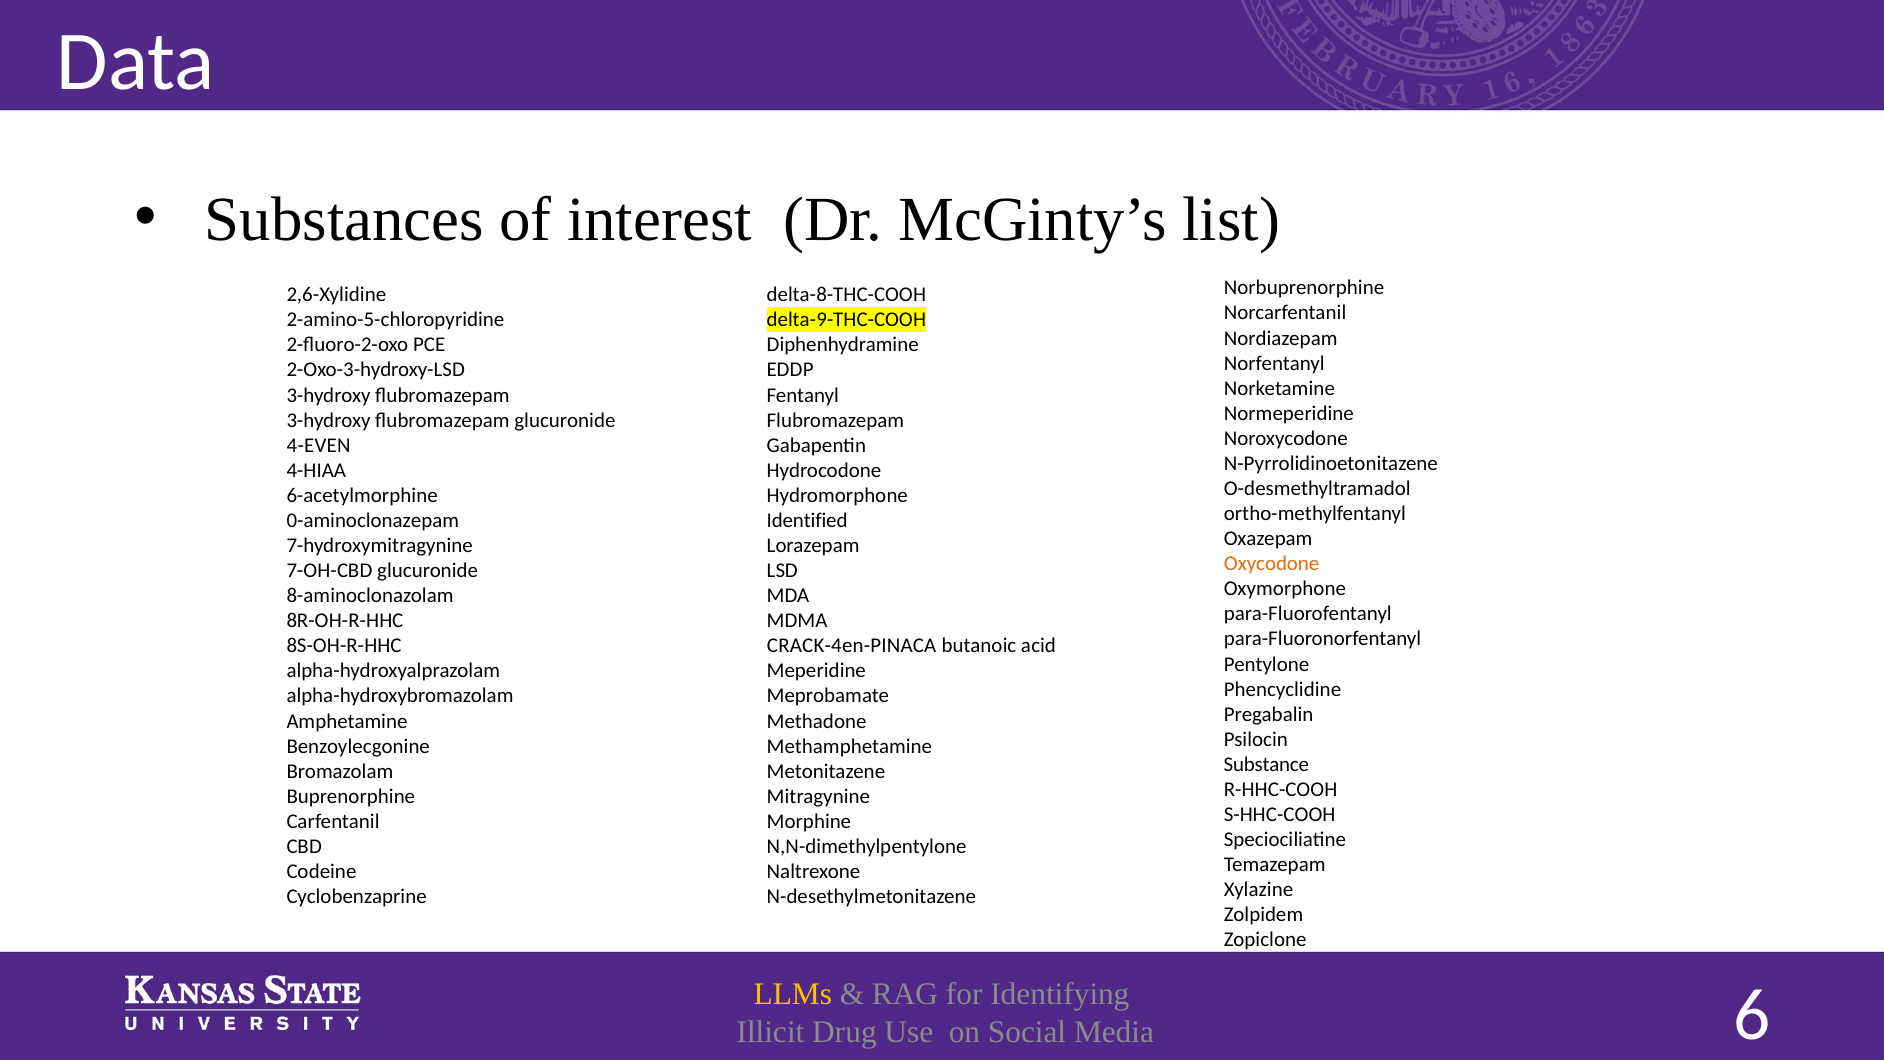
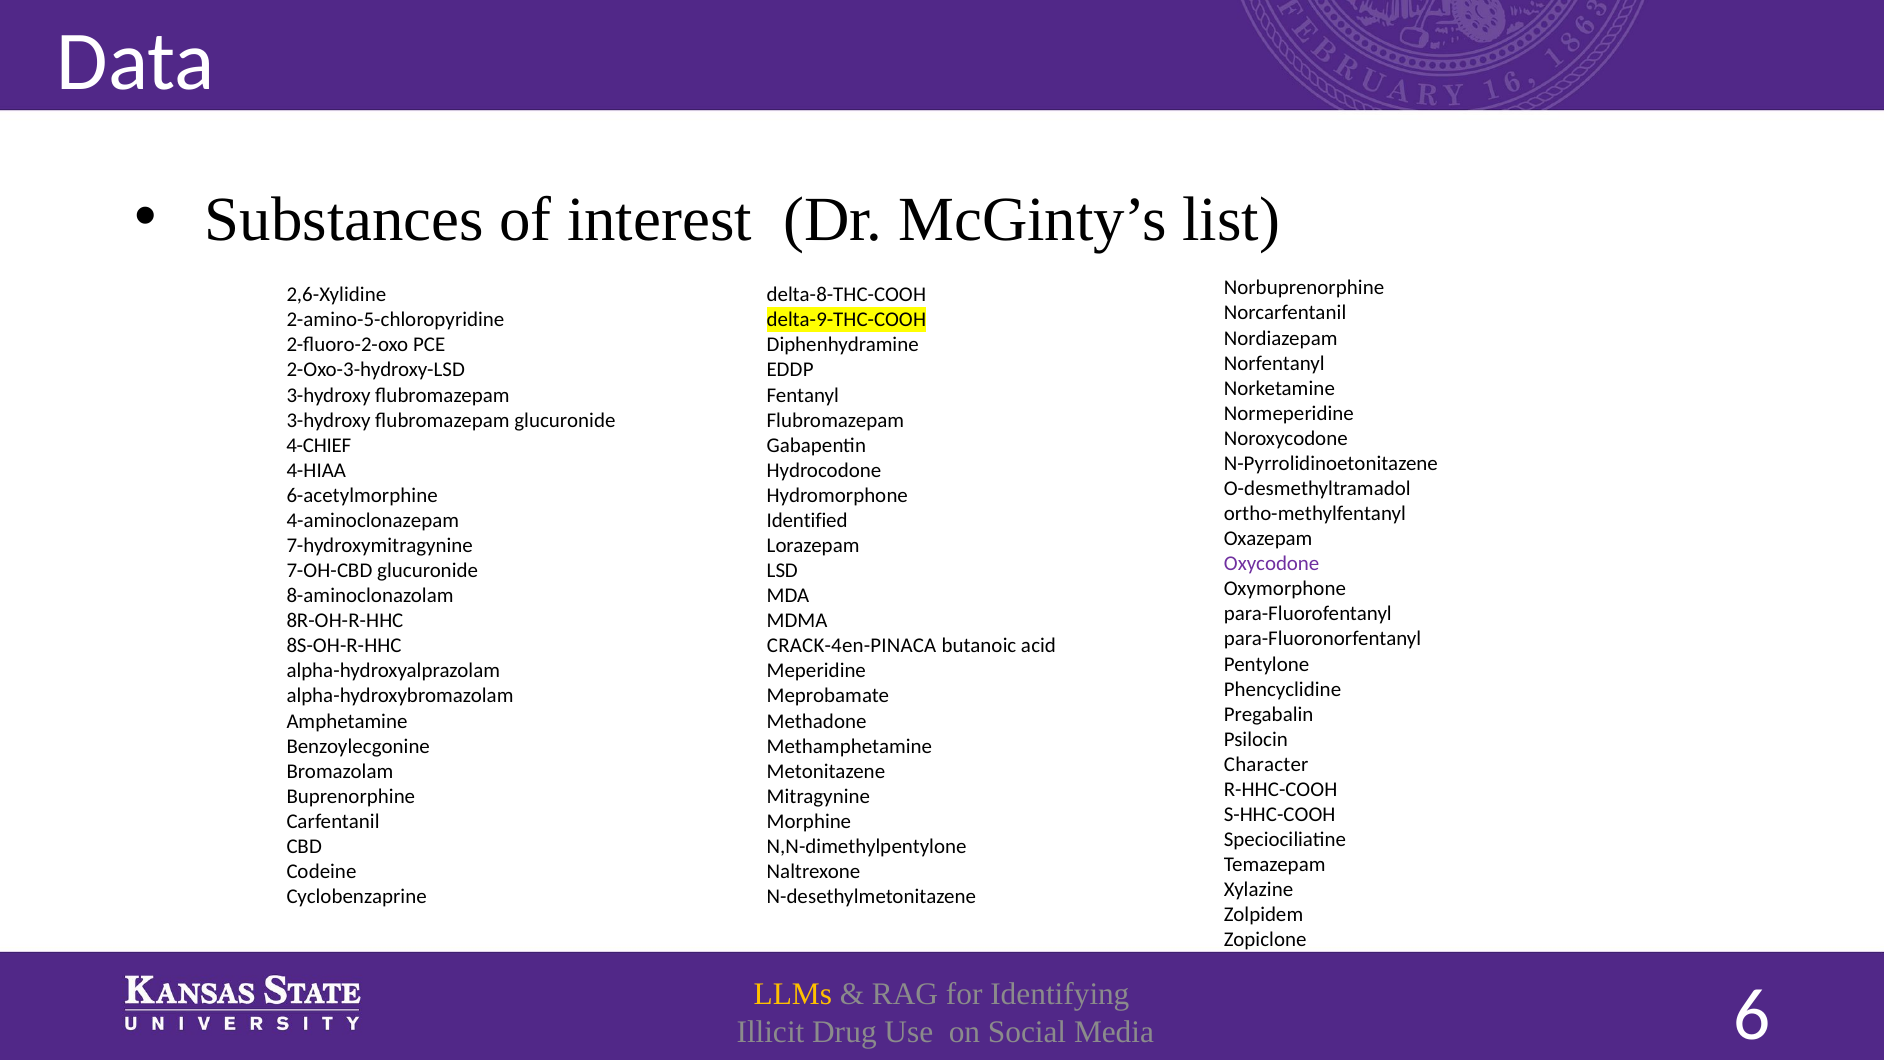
4-EVEN: 4-EVEN -> 4-CHIEF
0-aminoclonazepam: 0-aminoclonazepam -> 4-aminoclonazepam
Oxycodone colour: orange -> purple
Substance: Substance -> Character
